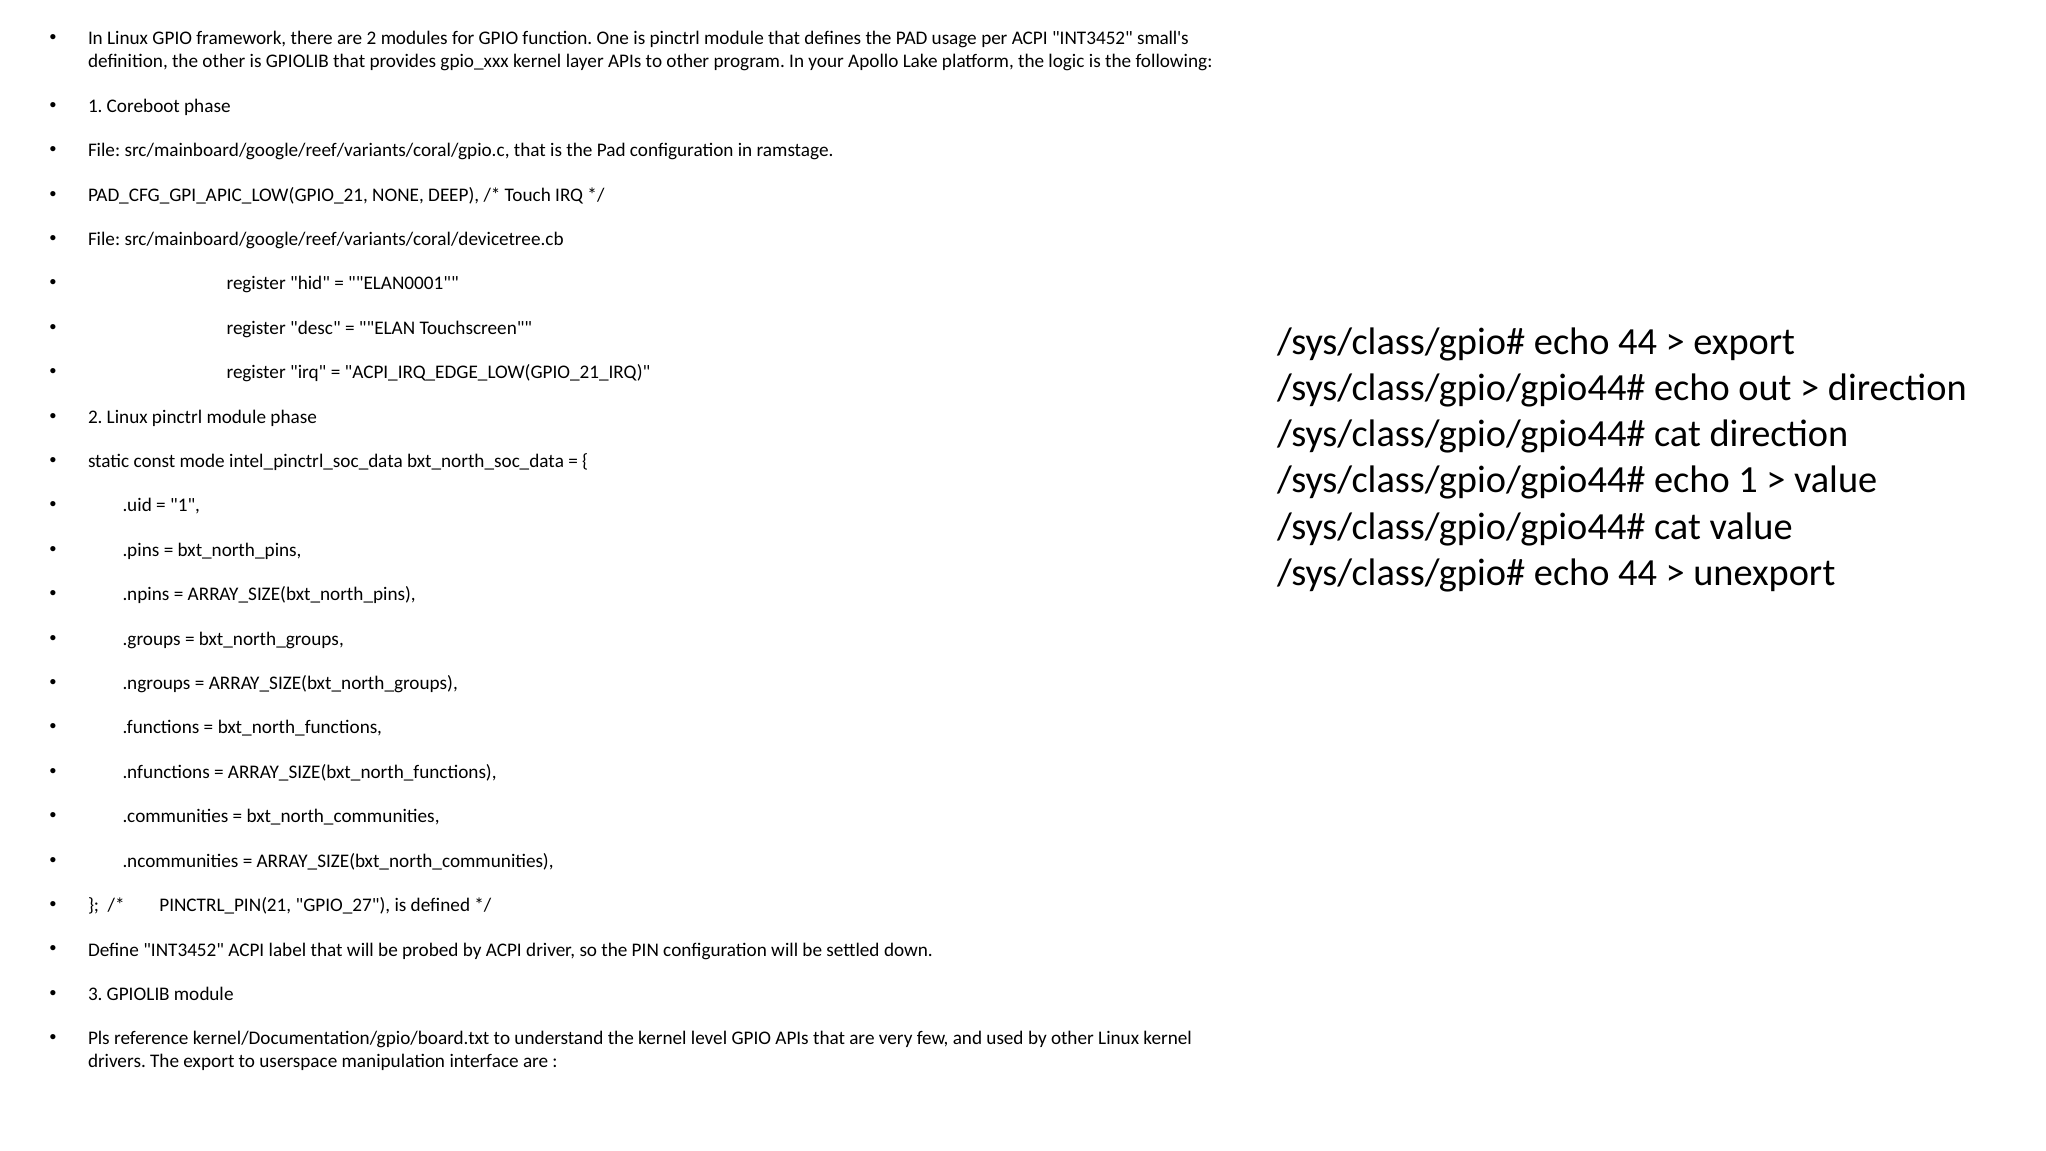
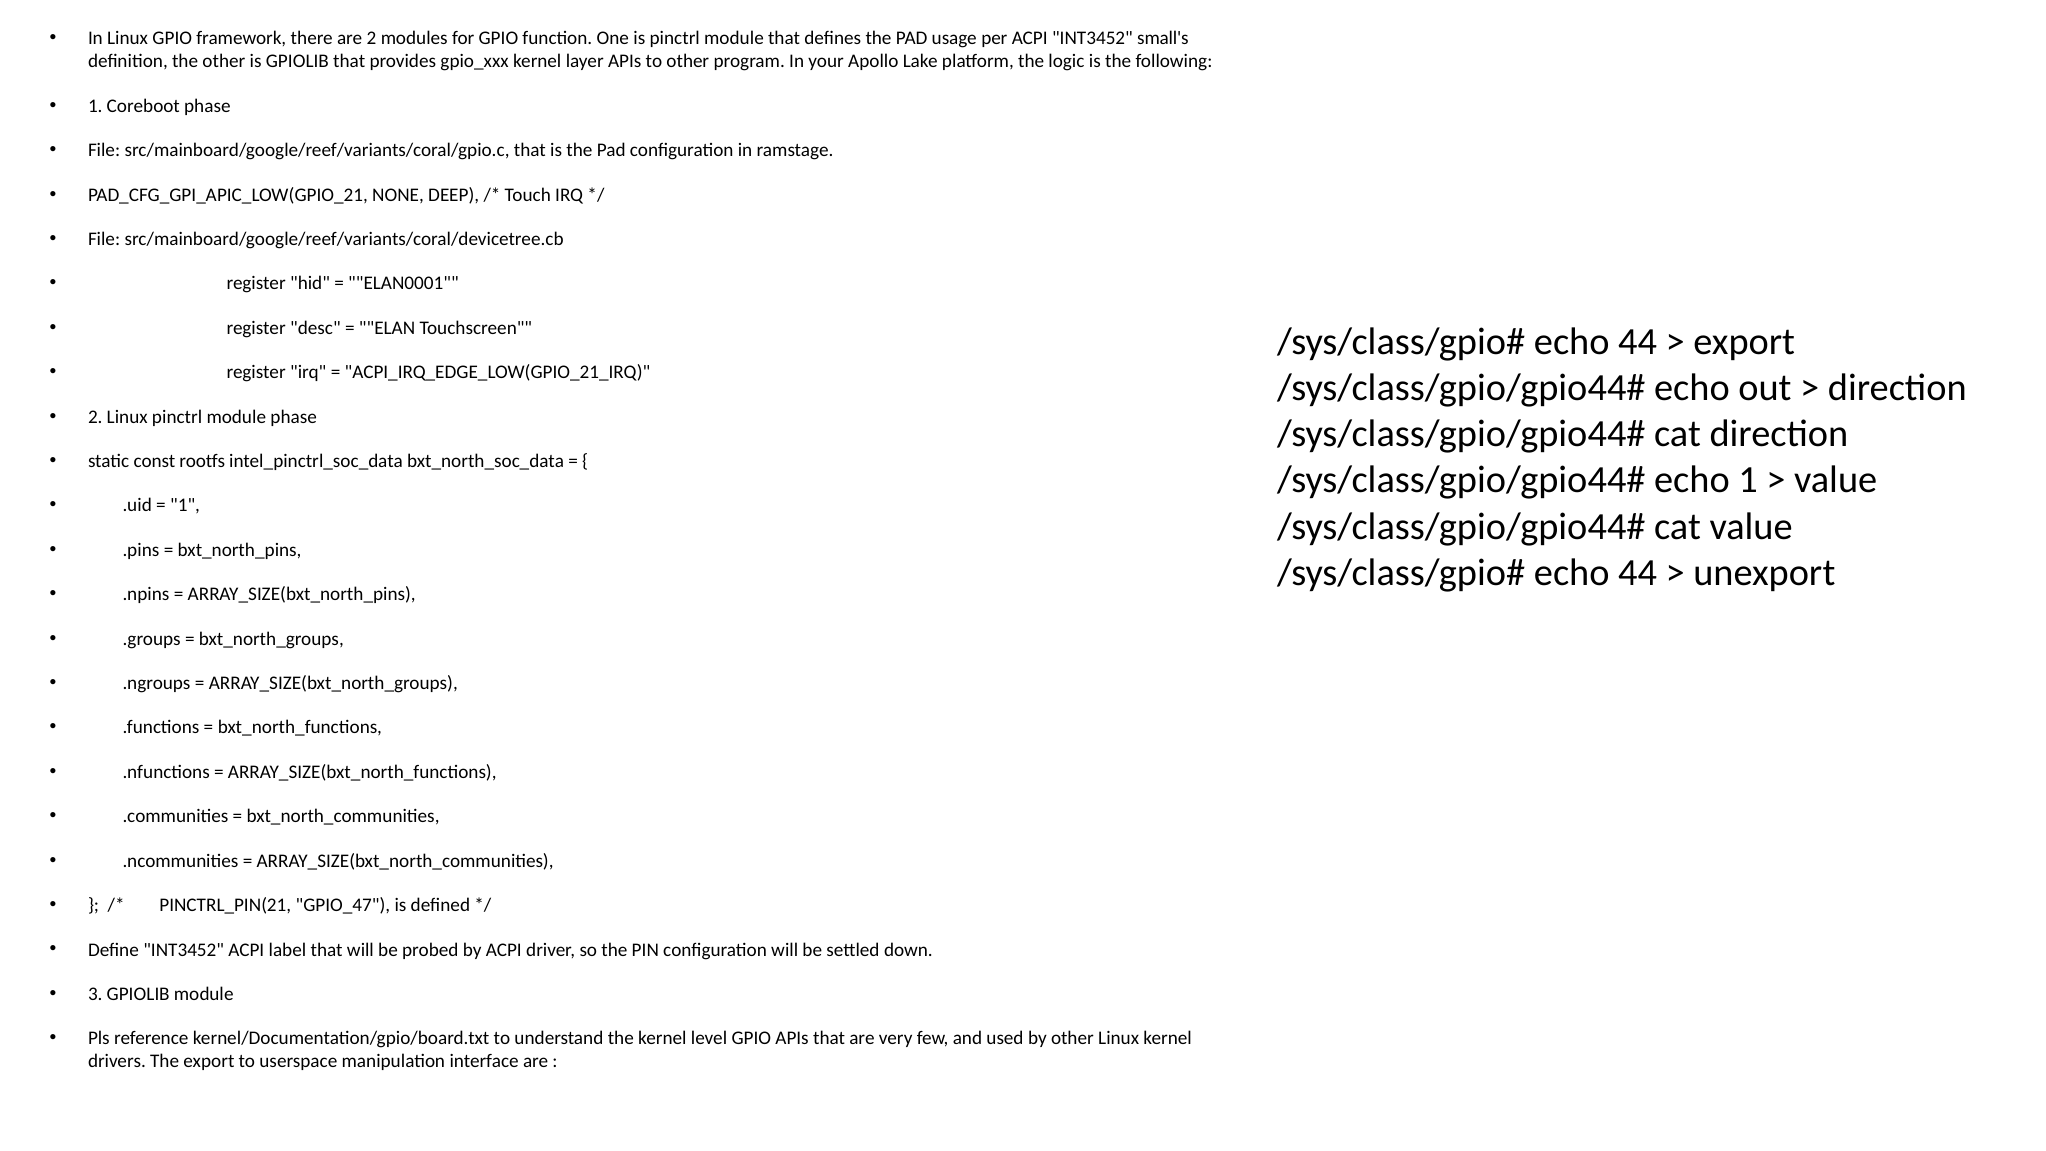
mode: mode -> rootfs
GPIO_27: GPIO_27 -> GPIO_47
